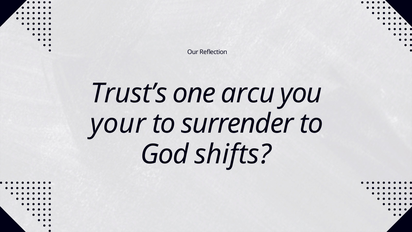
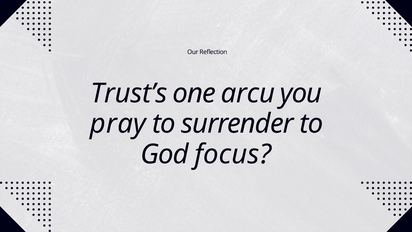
your: your -> pray
shifts: shifts -> focus
